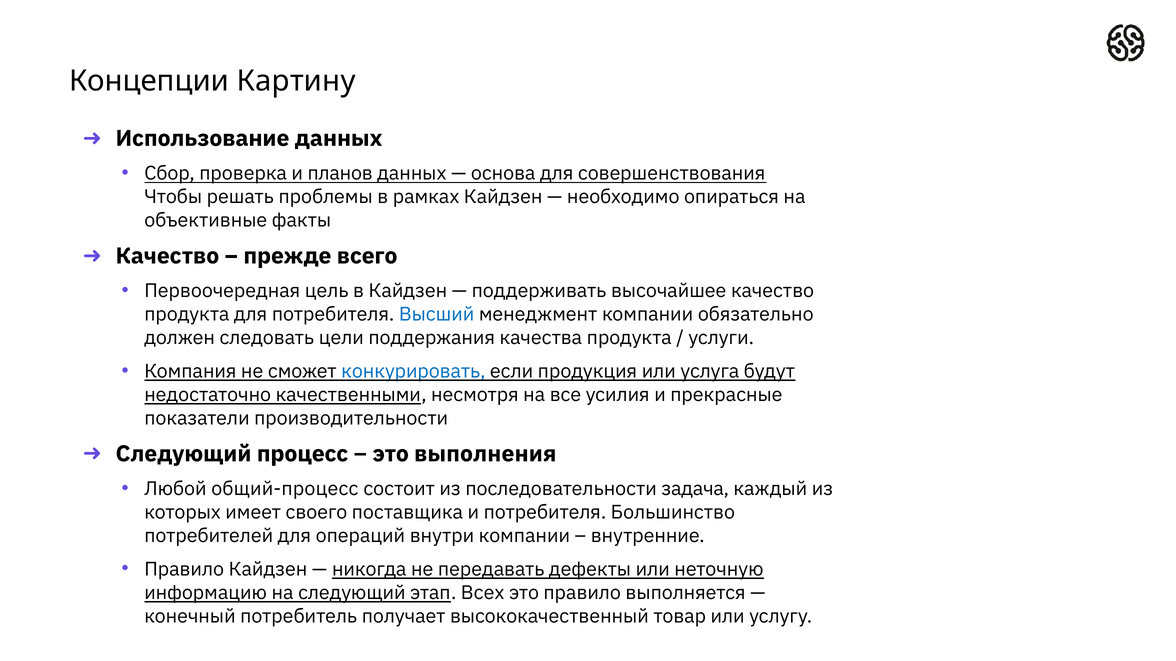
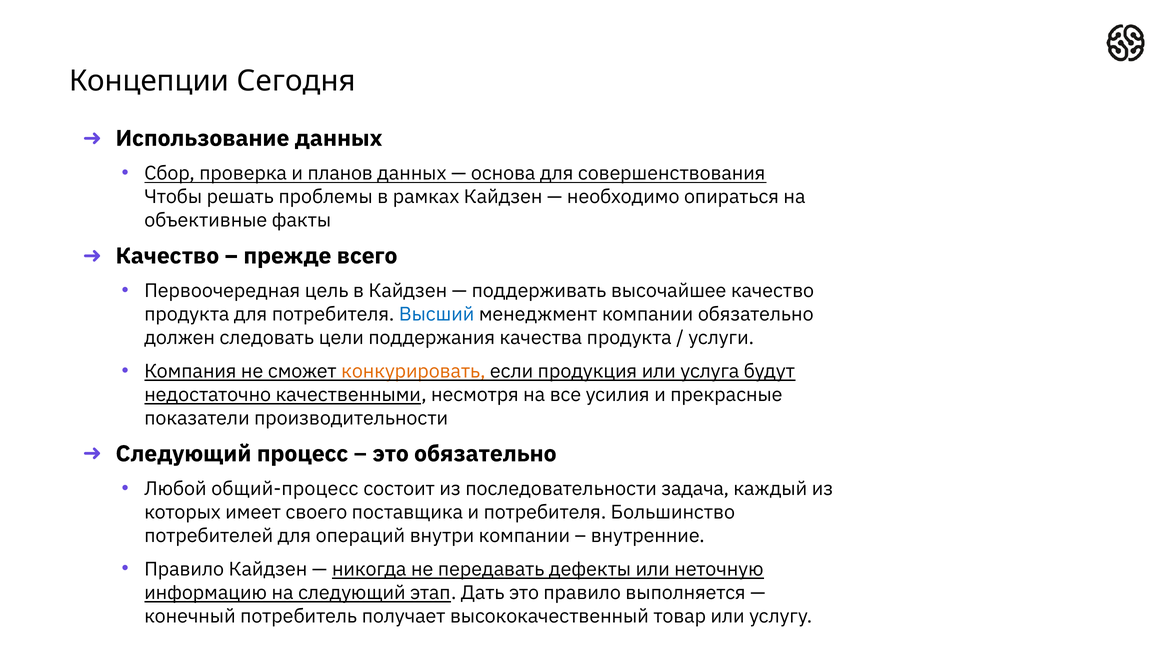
Картину: Картину -> Сегодня
конкурировать colour: blue -> orange
это выполнения: выполнения -> обязательно
Всех: Всех -> Дать
